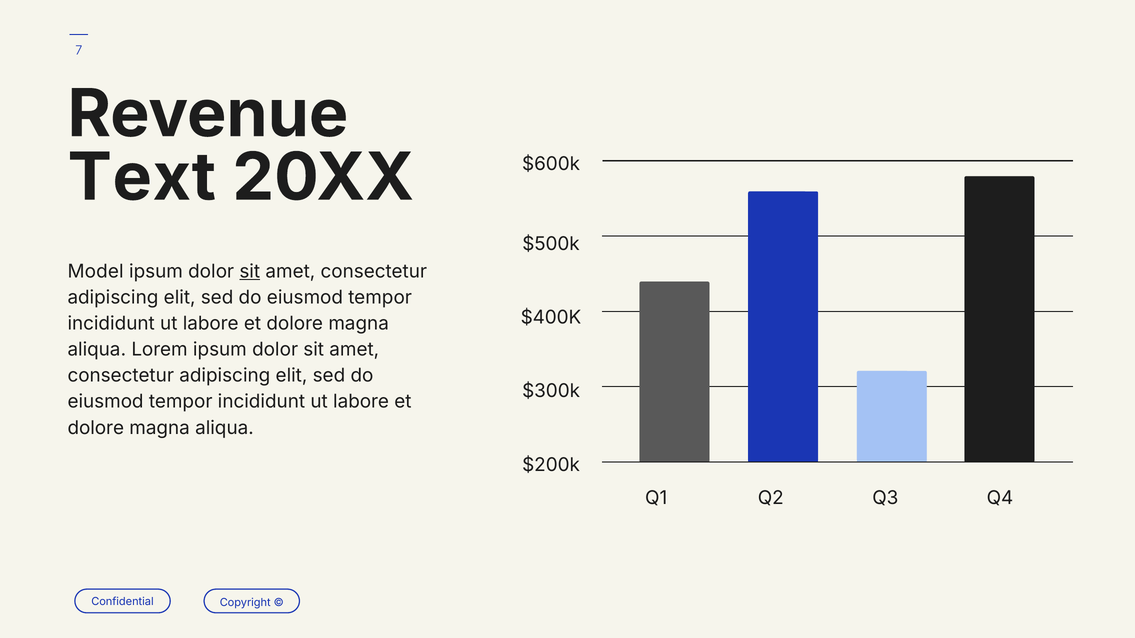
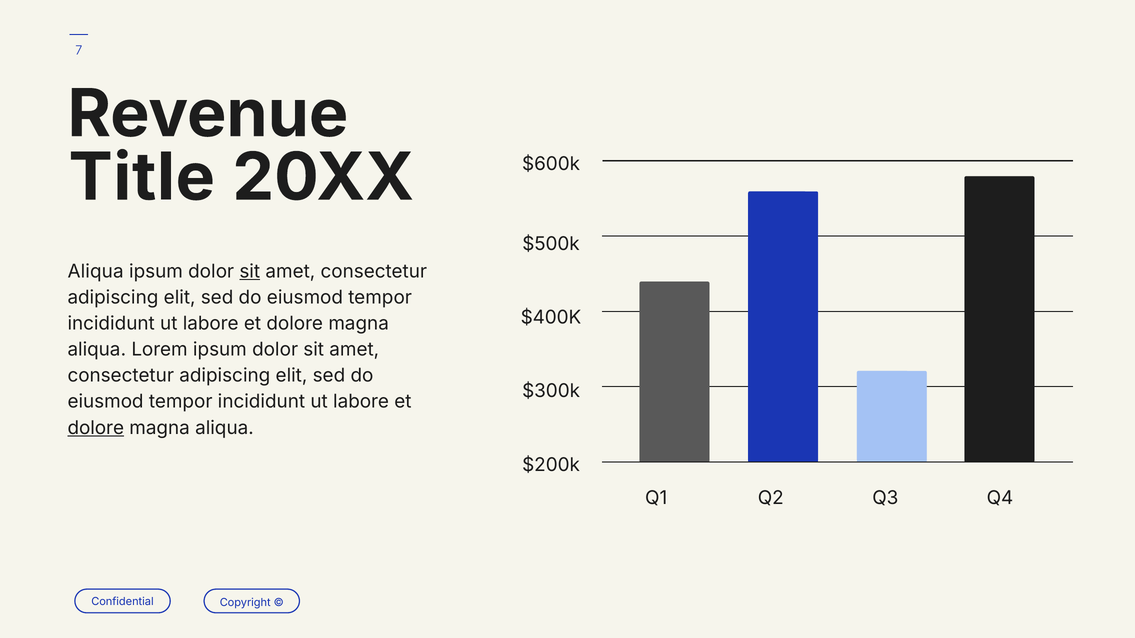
Text: Text -> Title
Model at (96, 272): Model -> Aliqua
dolore at (96, 428) underline: none -> present
